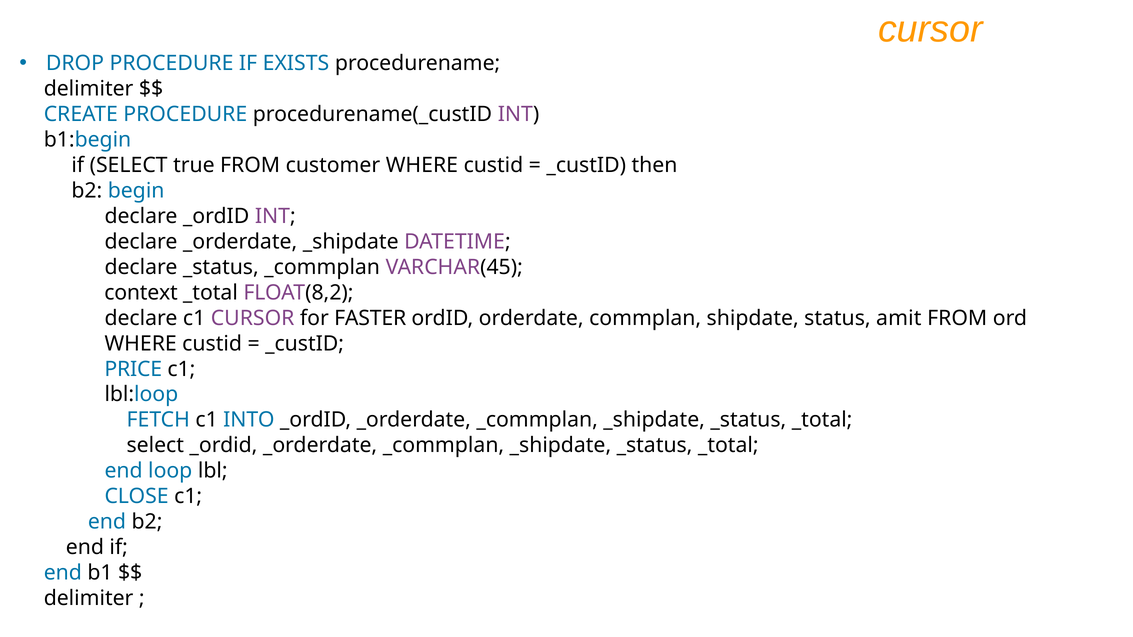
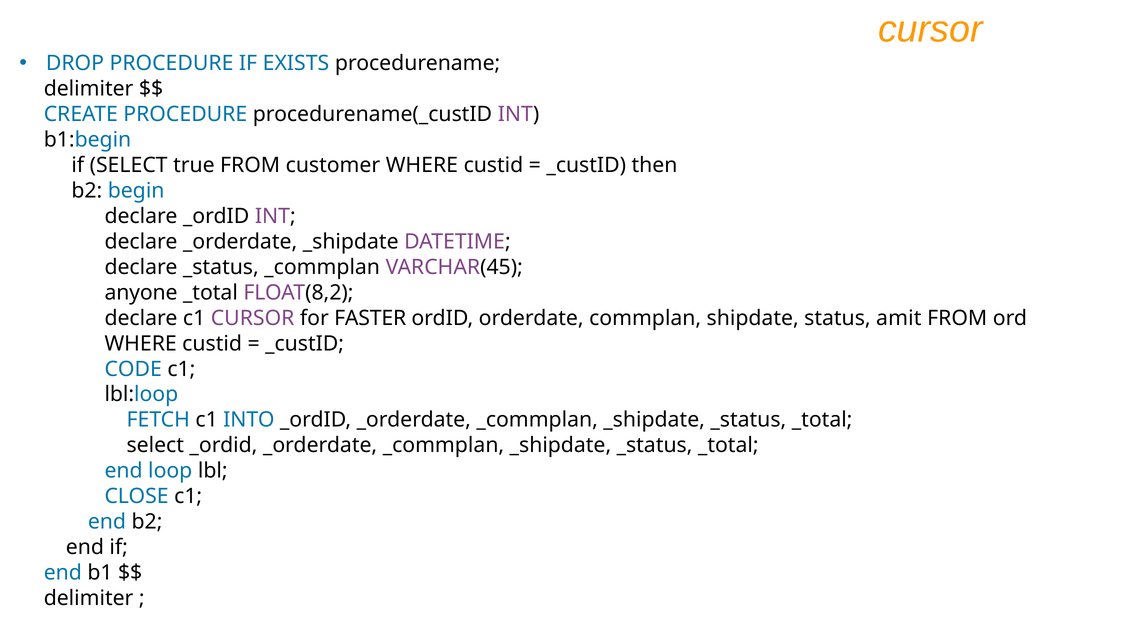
context: context -> anyone
PRICE: PRICE -> CODE
